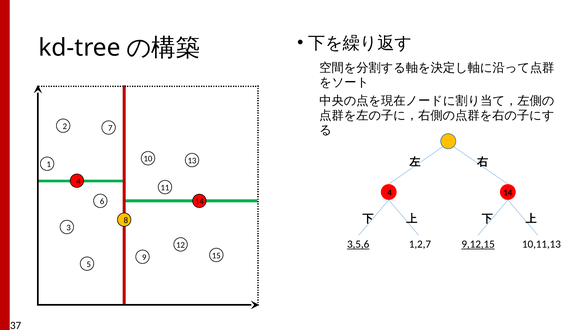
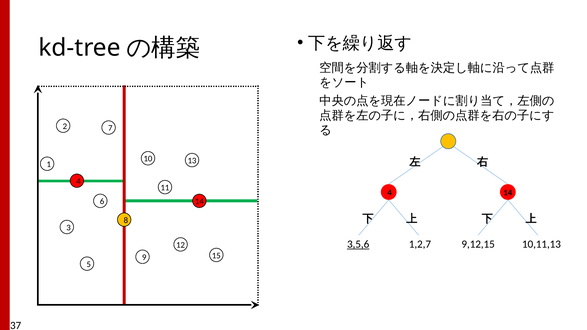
9,12,15 underline: present -> none
